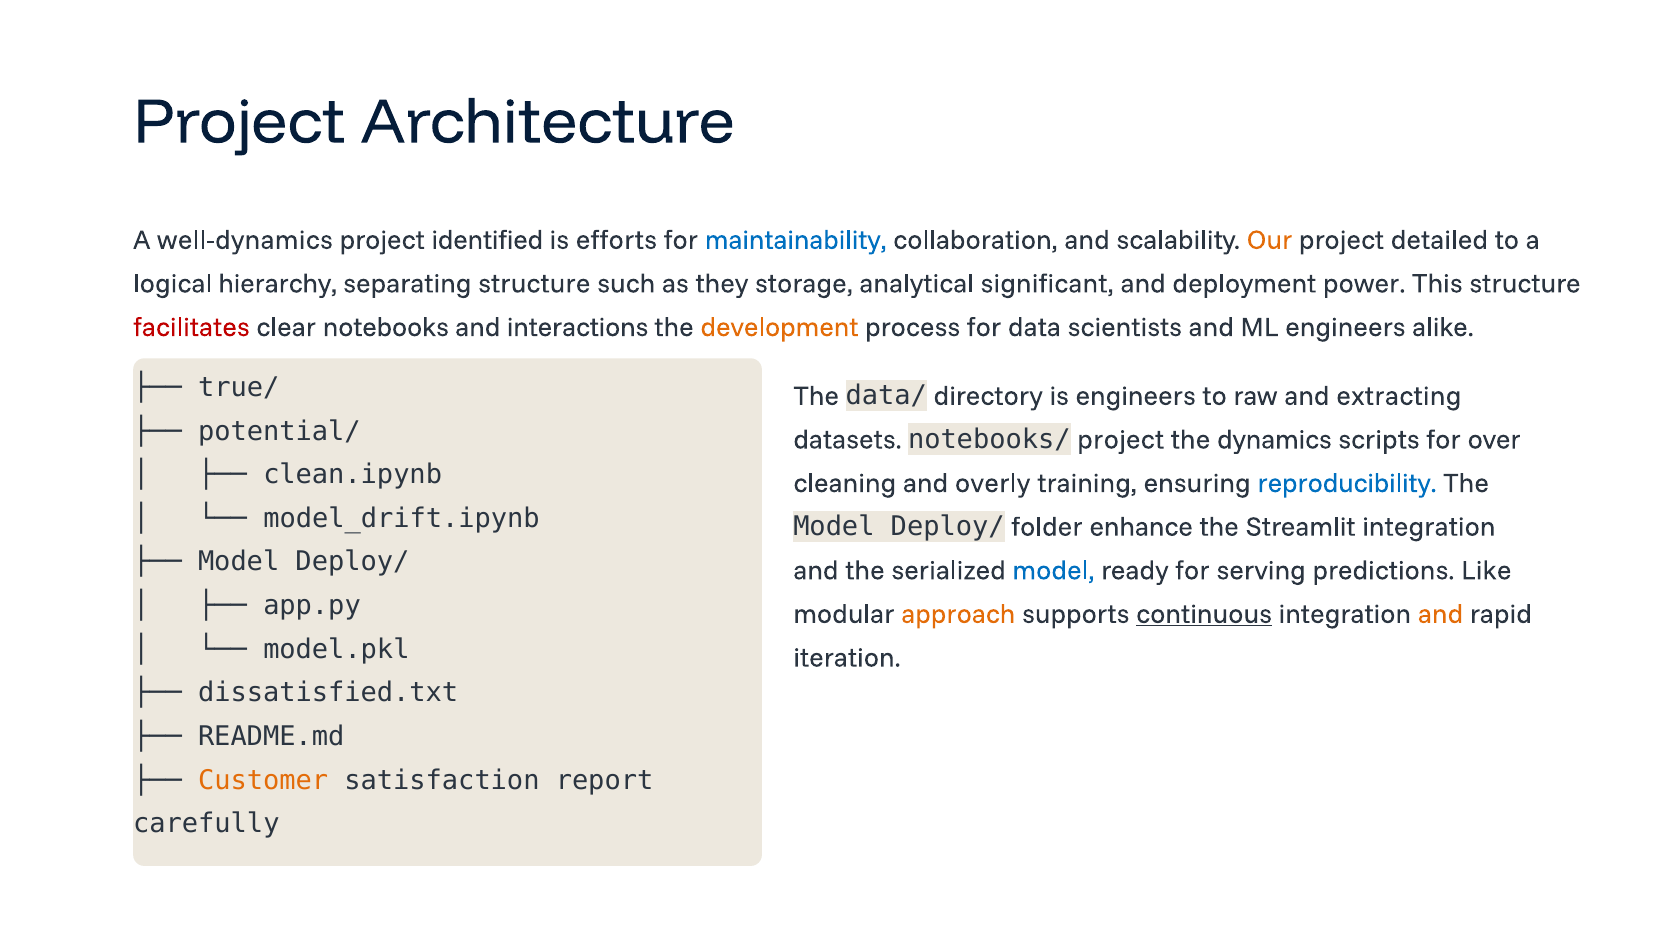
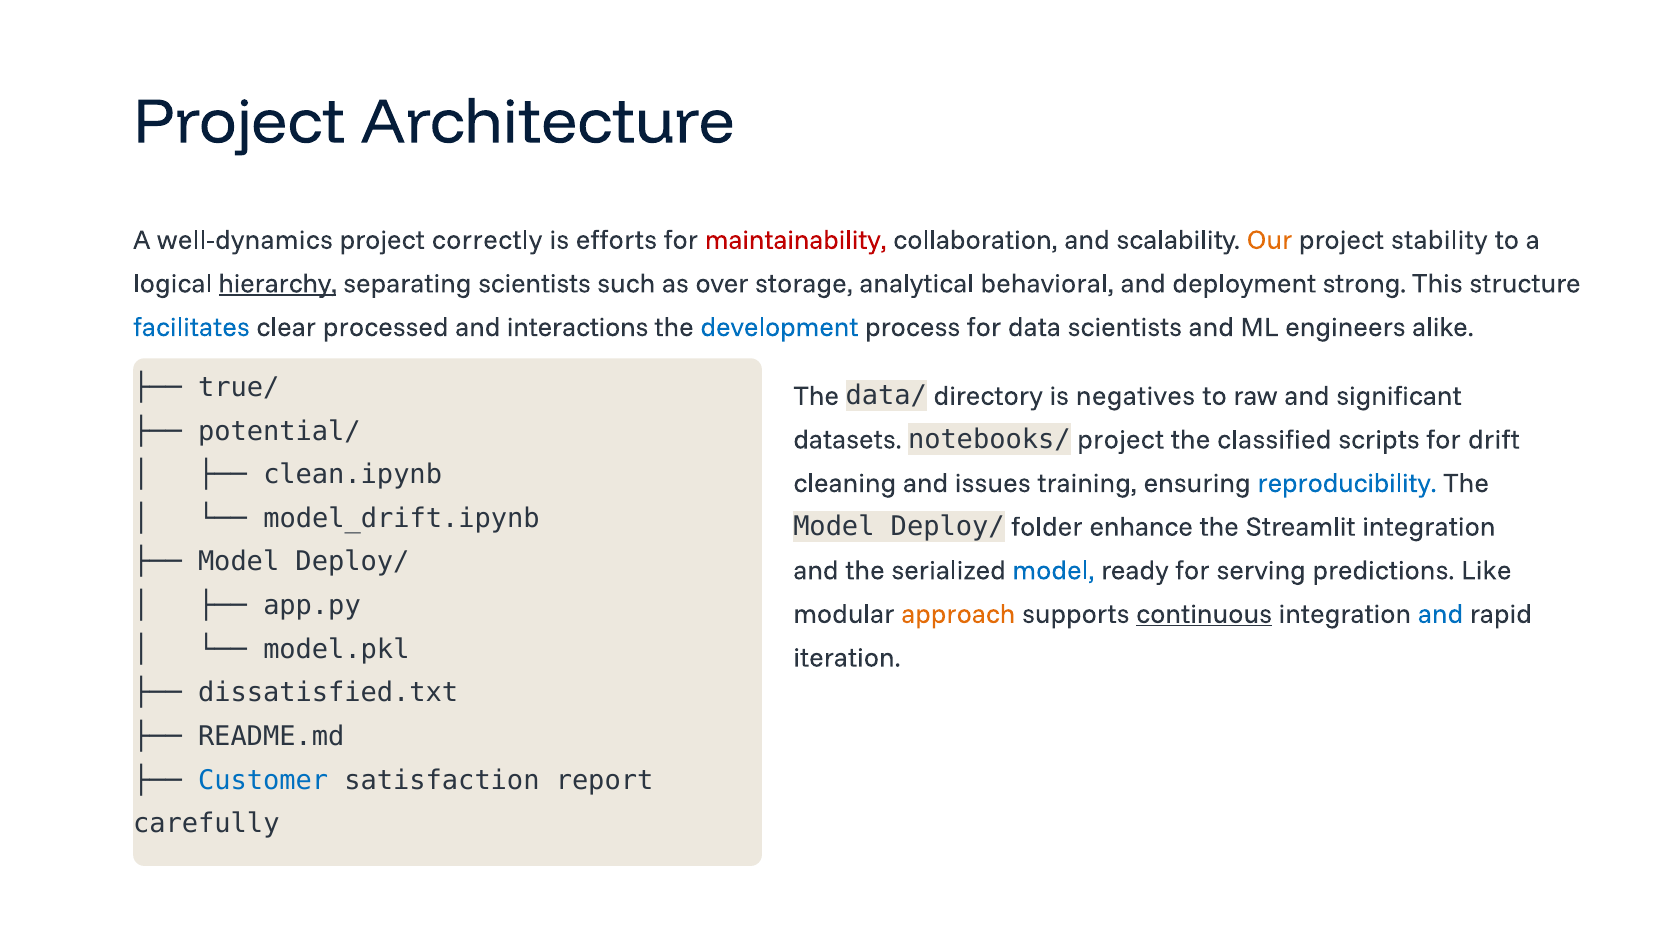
identified: identified -> correctly
maintainability colour: blue -> red
detailed: detailed -> stability
hierarchy underline: none -> present
separating structure: structure -> scientists
they: they -> over
significant: significant -> behavioral
power: power -> strong
facilitates colour: red -> blue
notebooks: notebooks -> processed
development colour: orange -> blue
is engineers: engineers -> negatives
extracting: extracting -> significant
dynamics: dynamics -> classified
over: over -> drift
overly: overly -> issues
and at (1441, 615) colour: orange -> blue
Customer colour: orange -> blue
